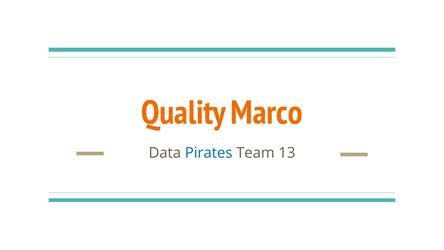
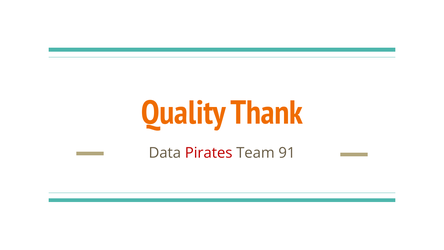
Marco: Marco -> Thank
Pirates colour: blue -> red
13: 13 -> 91
